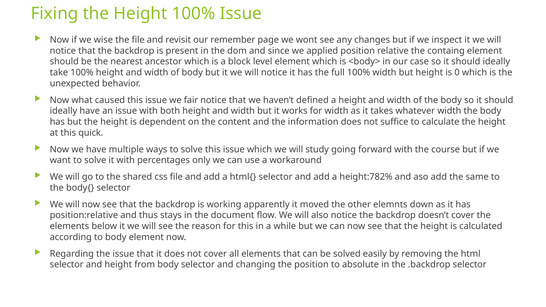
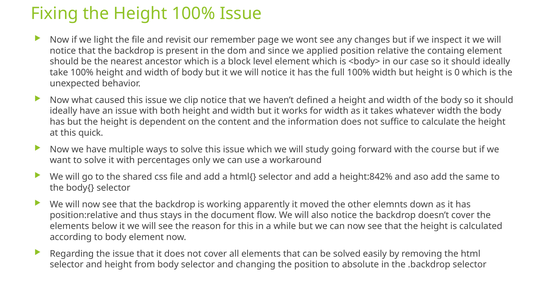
wise: wise -> light
fair: fair -> clip
height:782%: height:782% -> height:842%
